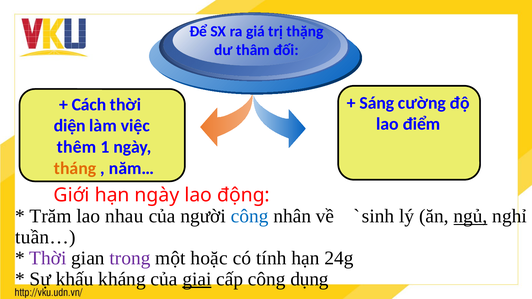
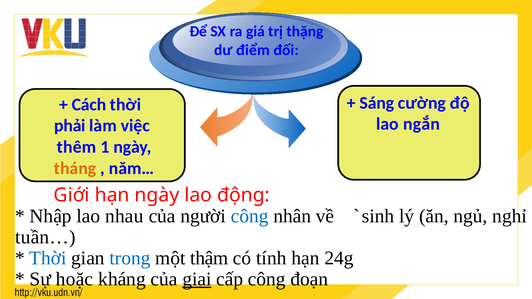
thâm: thâm -> điểm
điểm: điểm -> ngắn
diện: diện -> phải
Trăm: Trăm -> Nhập
ngủ underline: present -> none
Thời at (48, 258) colour: purple -> blue
trong colour: purple -> blue
hoặc: hoặc -> thậm
khấu: khấu -> hoặc
dụng: dụng -> đoạn
